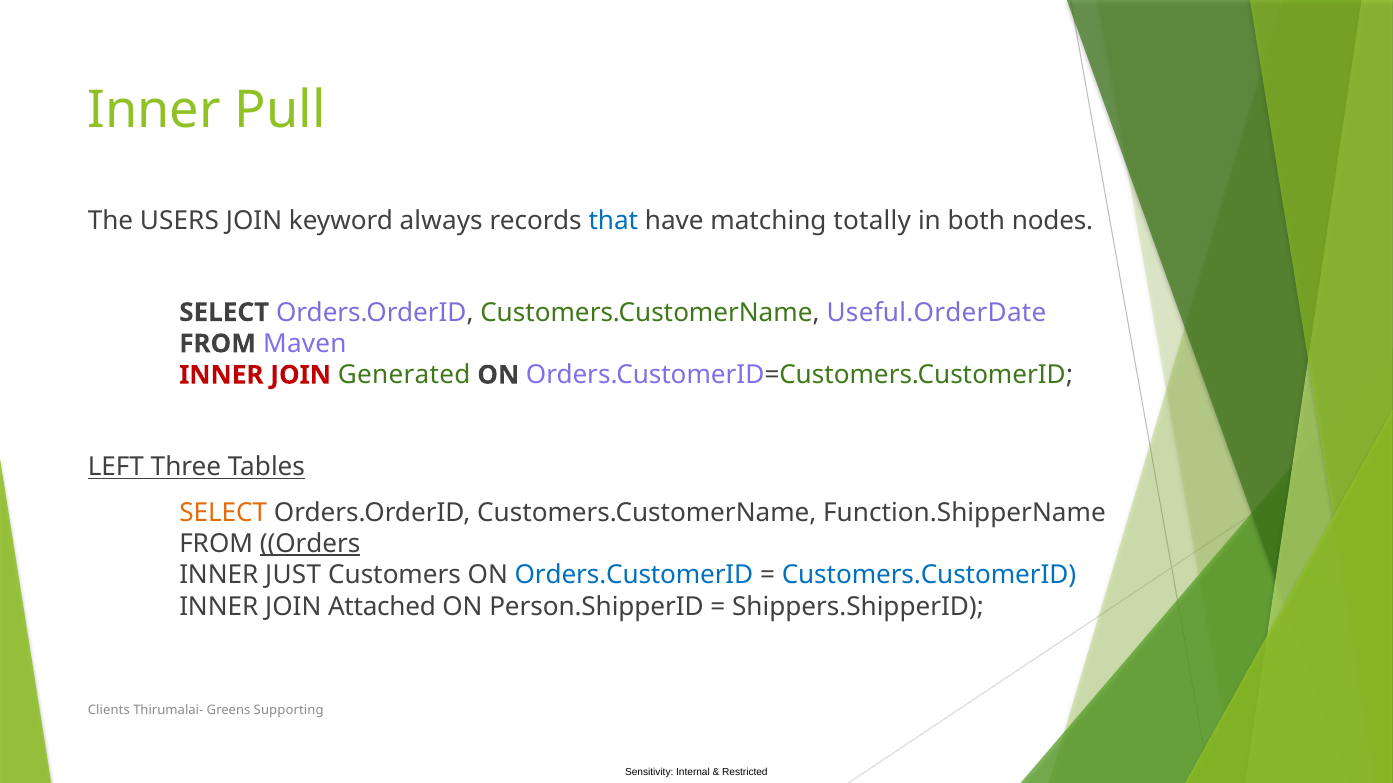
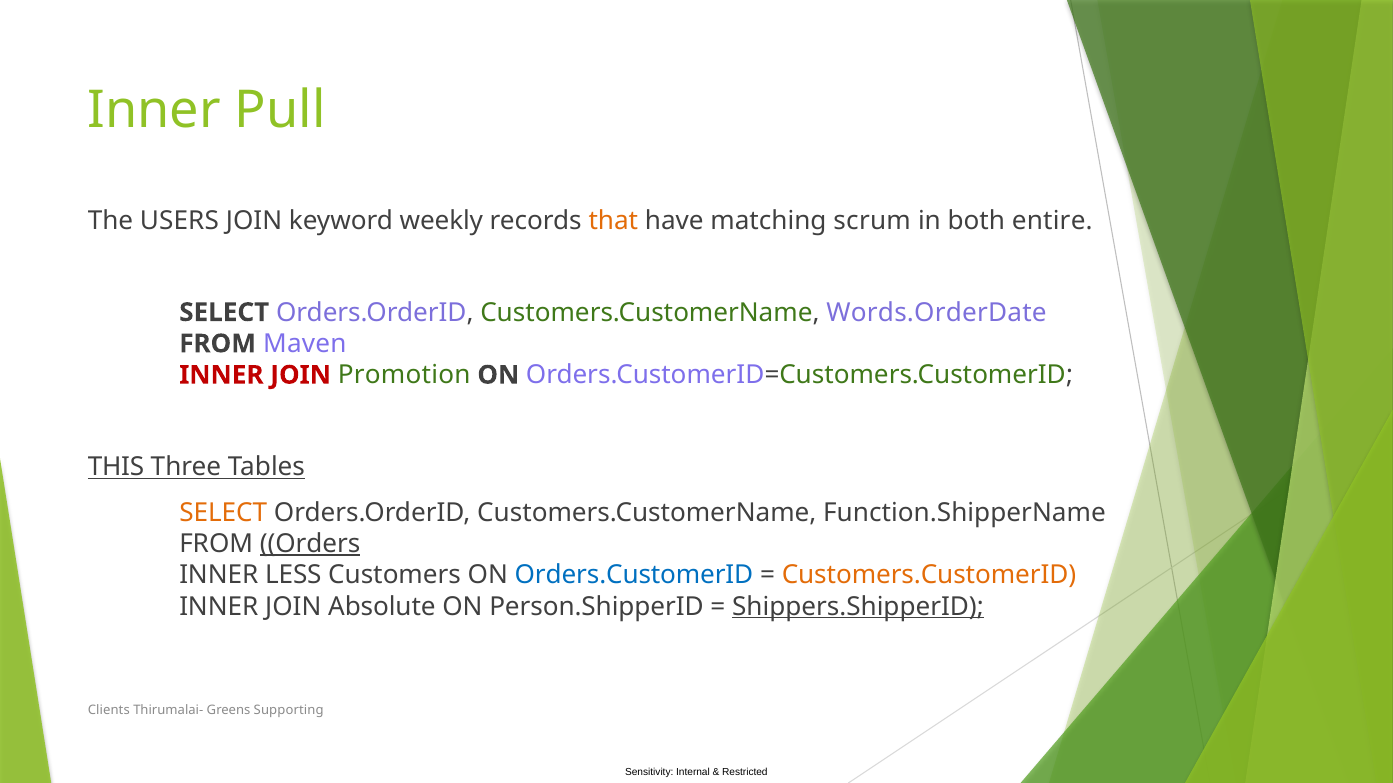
always: always -> weekly
that colour: blue -> orange
totally: totally -> scrum
nodes: nodes -> entire
Useful.OrderDate: Useful.OrderDate -> Words.OrderDate
Generated: Generated -> Promotion
LEFT: LEFT -> THIS
JUST: JUST -> LESS
Customers.CustomerID colour: blue -> orange
Attached: Attached -> Absolute
Shippers.ShipperID underline: none -> present
